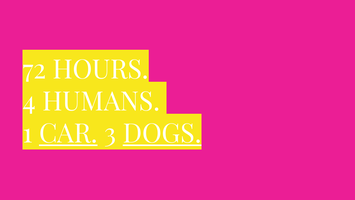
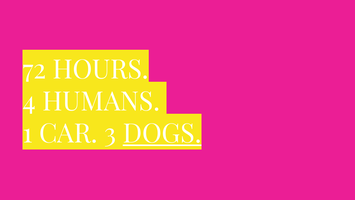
CAR underline: present -> none
